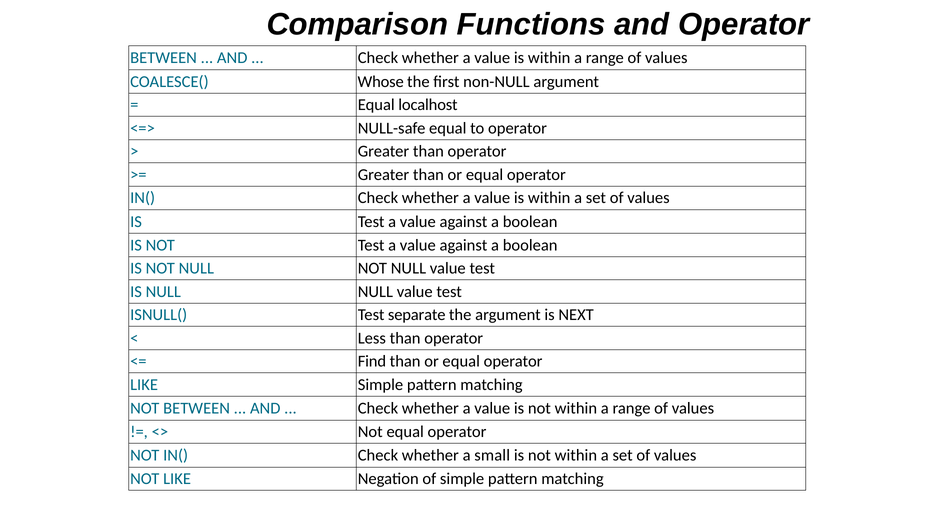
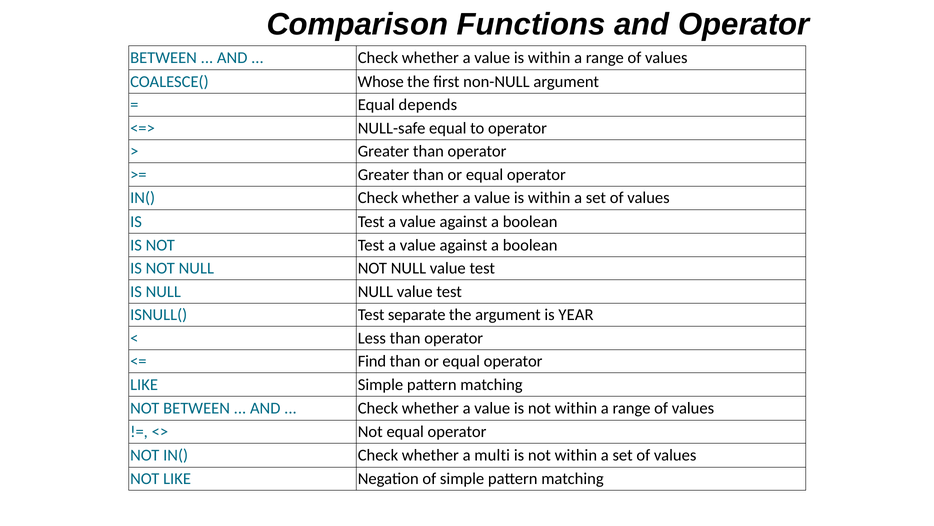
localhost: localhost -> depends
NEXT: NEXT -> YEAR
small: small -> multi
